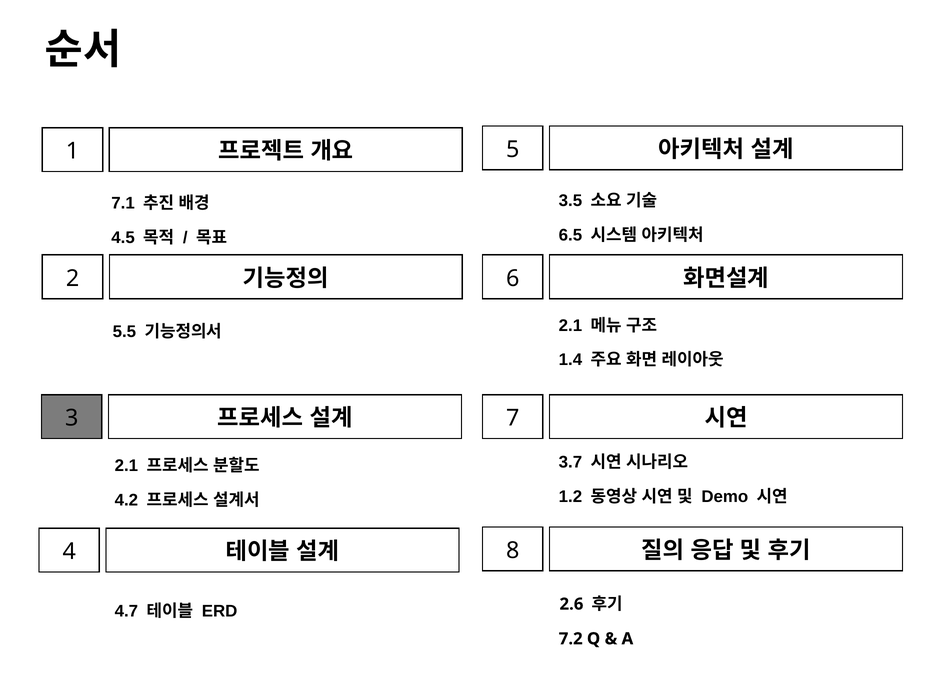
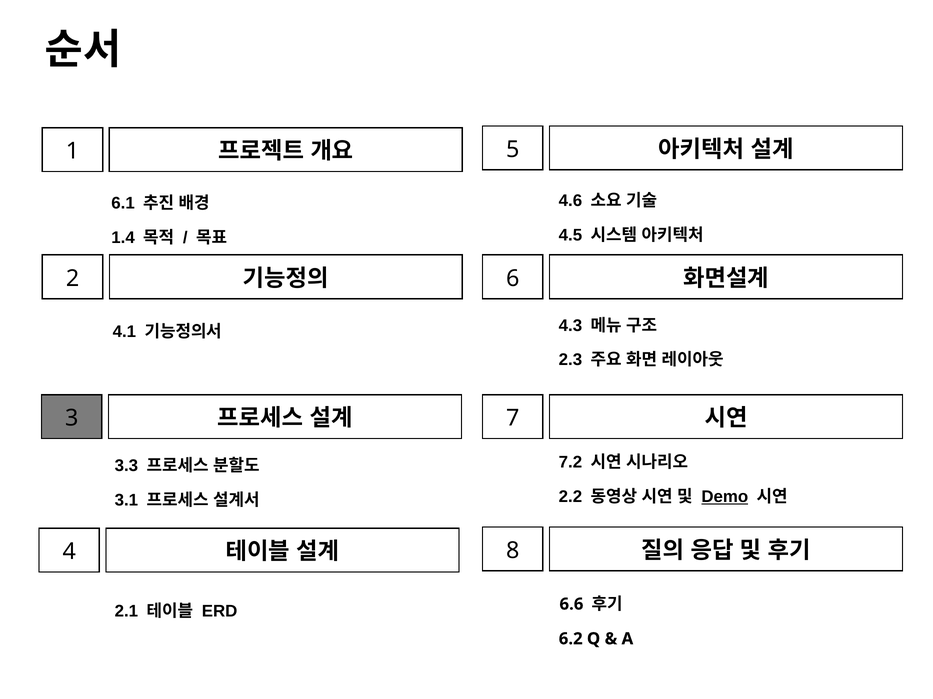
3.5: 3.5 -> 4.6
7.1: 7.1 -> 6.1
6.5: 6.5 -> 4.5
4.5: 4.5 -> 1.4
2.1 at (570, 326): 2.1 -> 4.3
5.5: 5.5 -> 4.1
1.4: 1.4 -> 2.3
3.7: 3.7 -> 7.2
2.1 at (126, 466): 2.1 -> 3.3
1.2: 1.2 -> 2.2
Demo underline: none -> present
4.2: 4.2 -> 3.1
2.6: 2.6 -> 6.6
4.7: 4.7 -> 2.1
7.2: 7.2 -> 6.2
